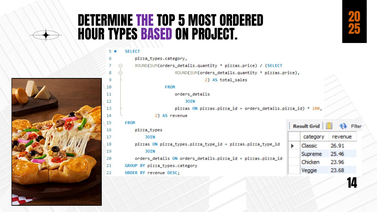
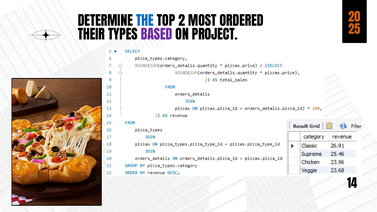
THE colour: purple -> blue
5: 5 -> 2
HOUR: HOUR -> THEIR
